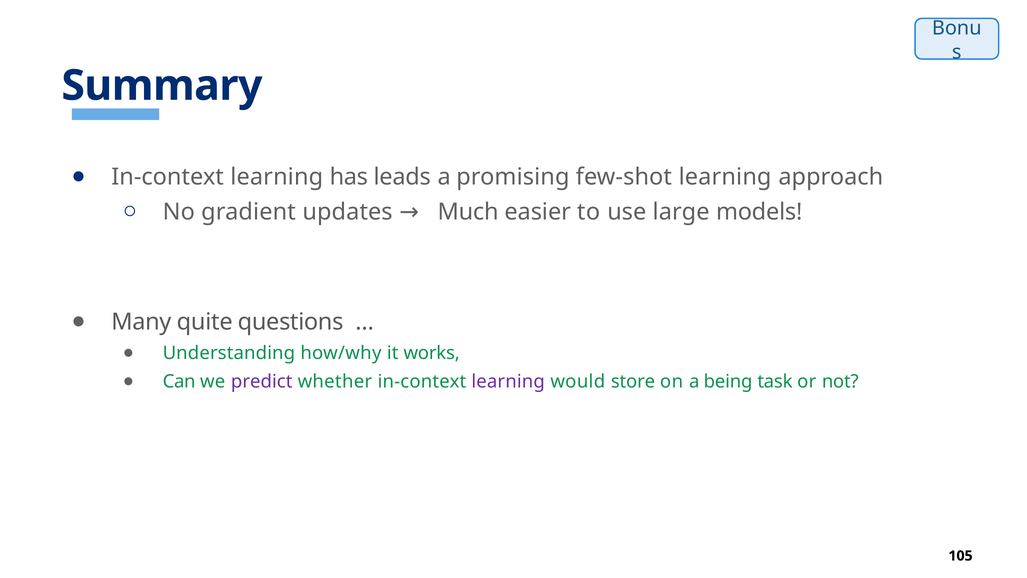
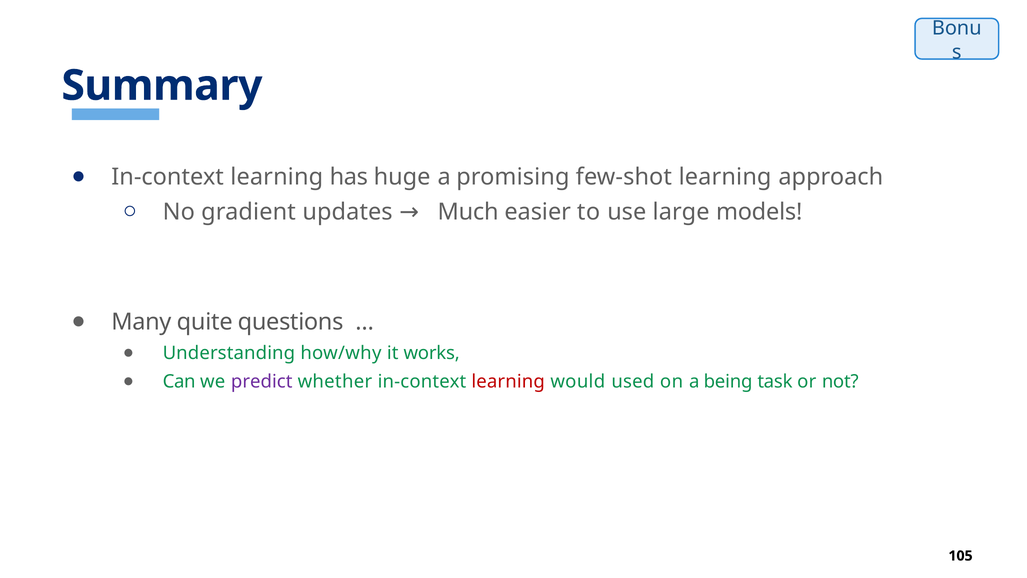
leads: leads -> huge
learning at (508, 382) colour: purple -> red
store: store -> used
